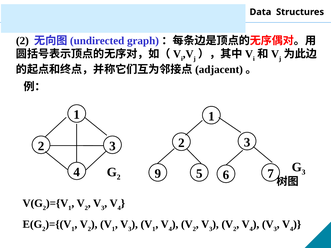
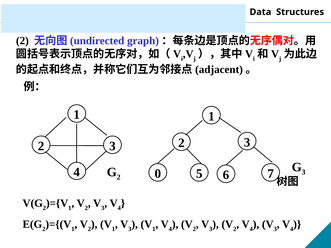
9: 9 -> 0
